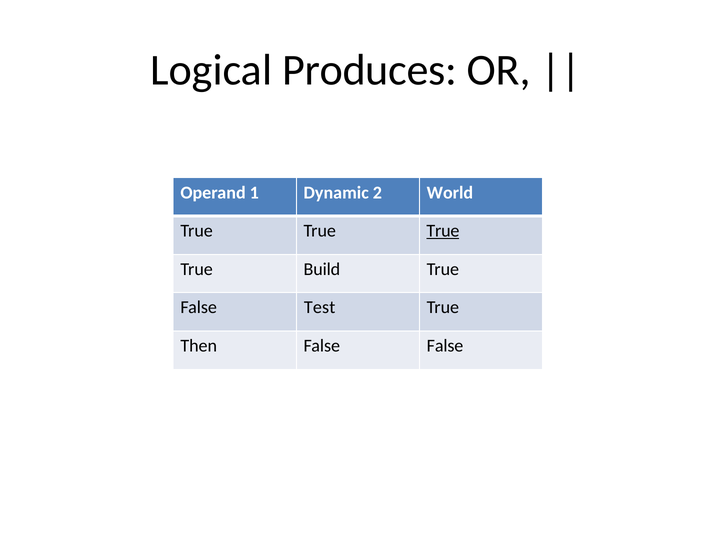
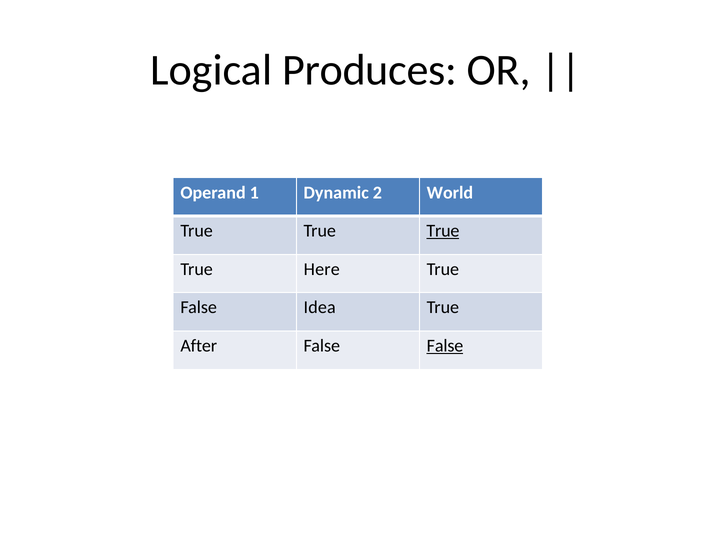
Build: Build -> Here
Test: Test -> Idea
Then: Then -> After
False at (445, 346) underline: none -> present
